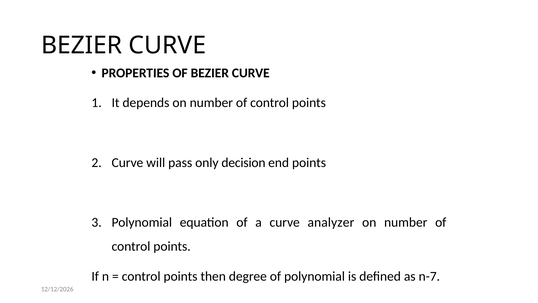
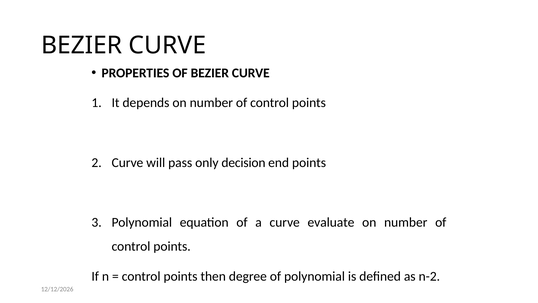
analyzer: analyzer -> evaluate
n-7: n-7 -> n-2
